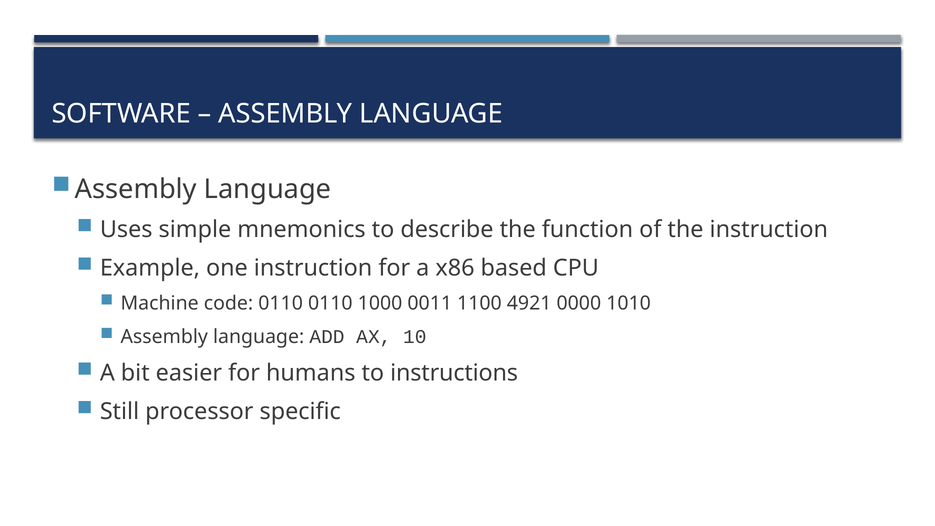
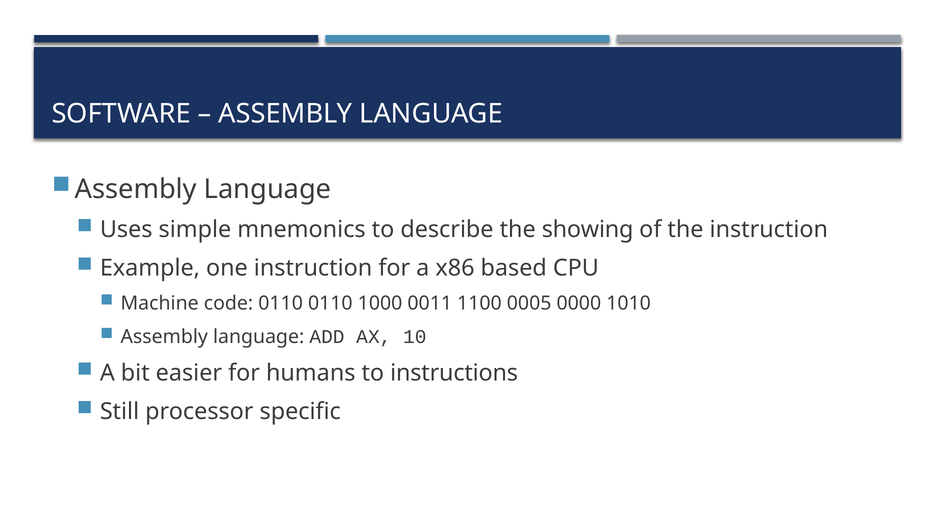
function: function -> showing
4921: 4921 -> 0005
